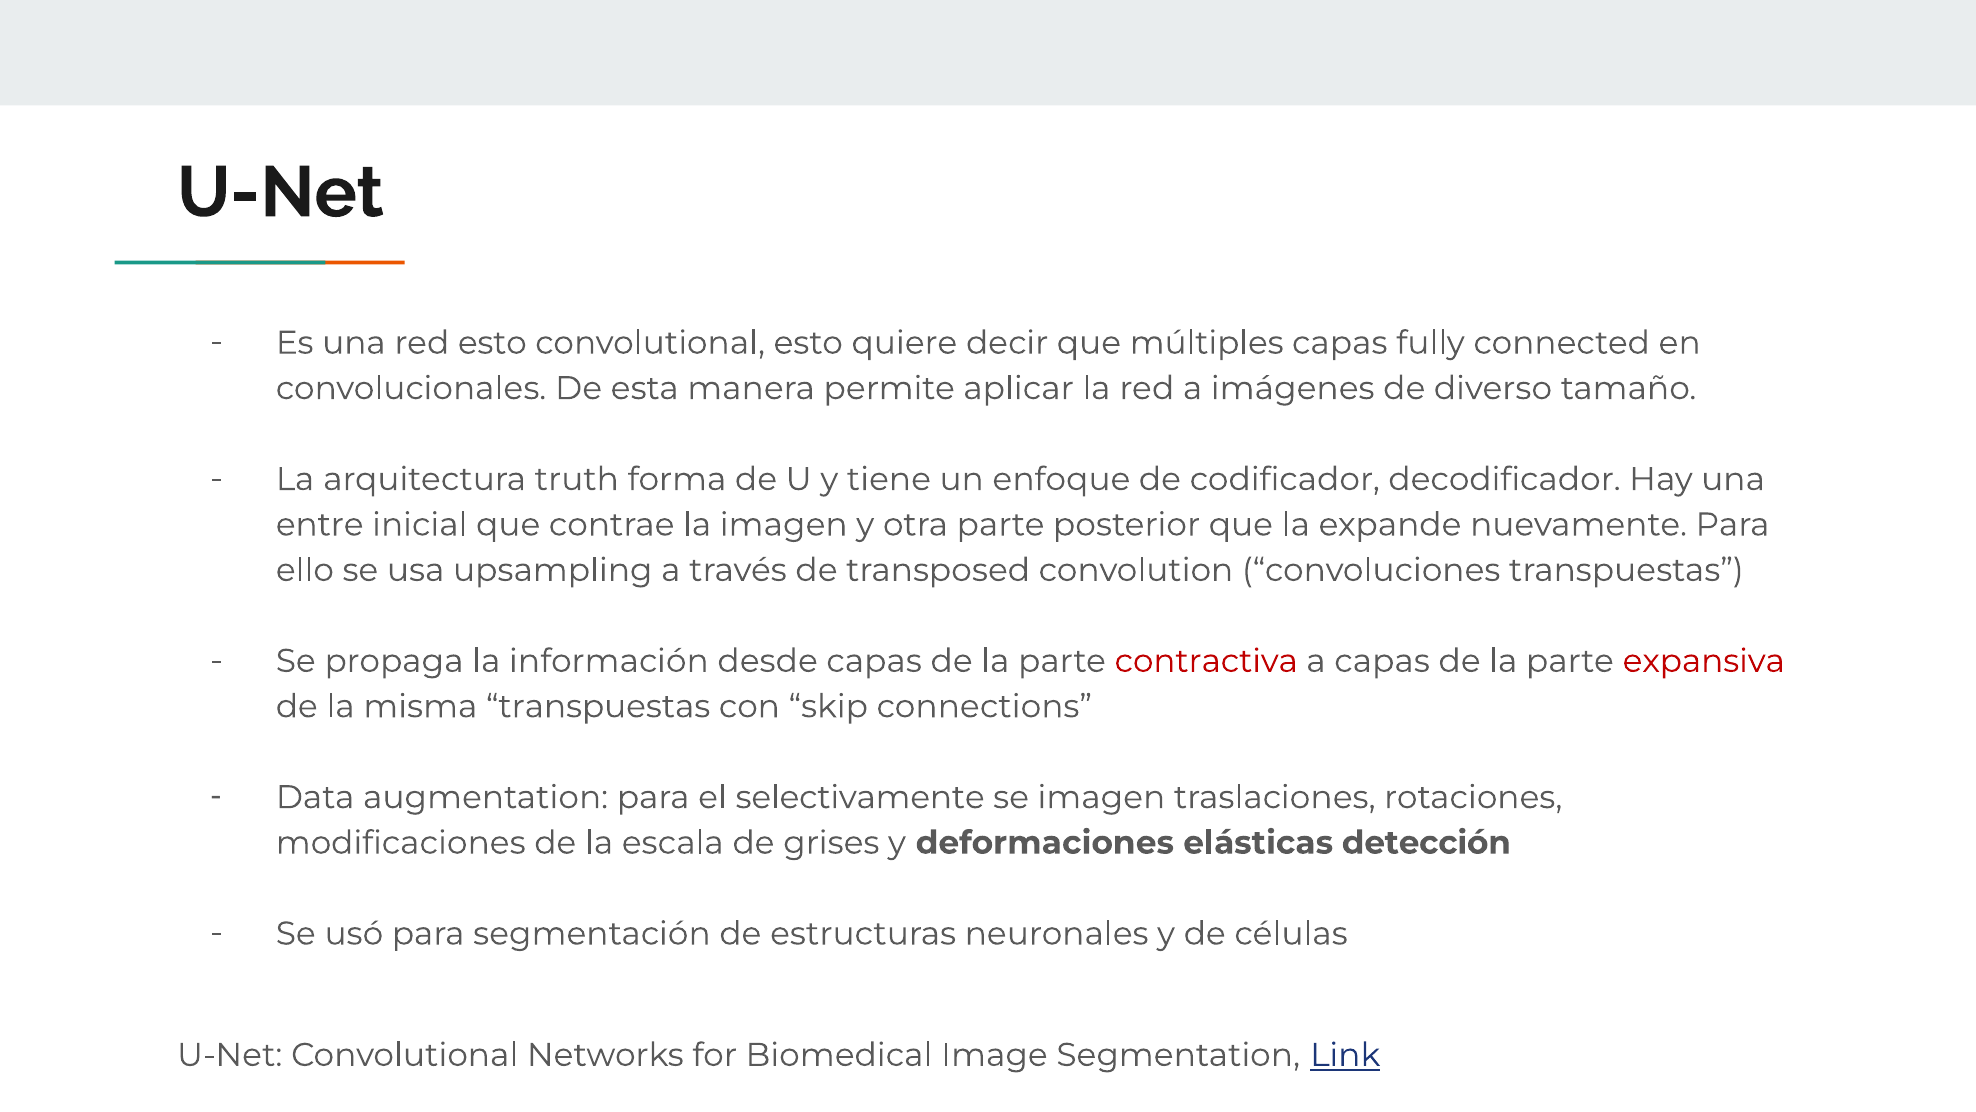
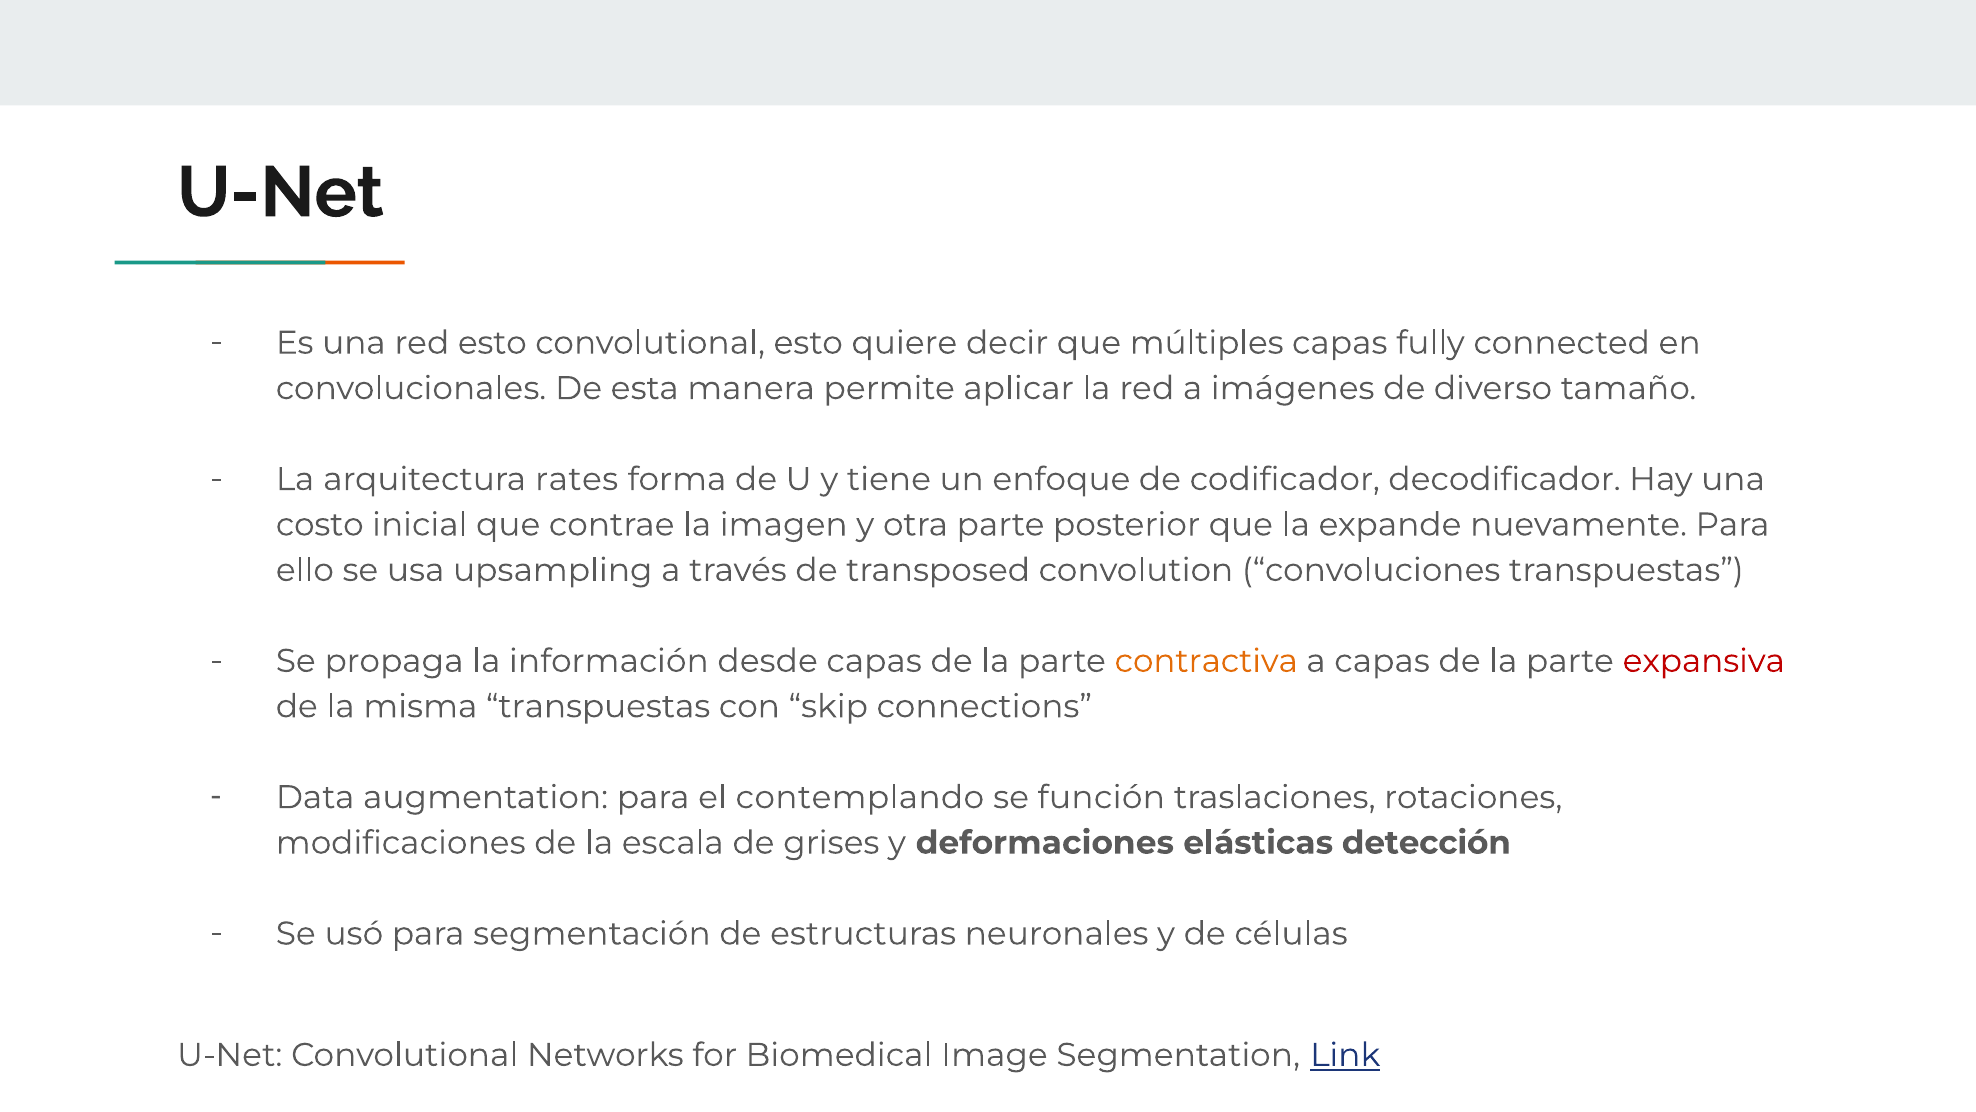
truth: truth -> rates
entre: entre -> costo
contractiva colour: red -> orange
selectivamente: selectivamente -> contemplando
se imagen: imagen -> función
